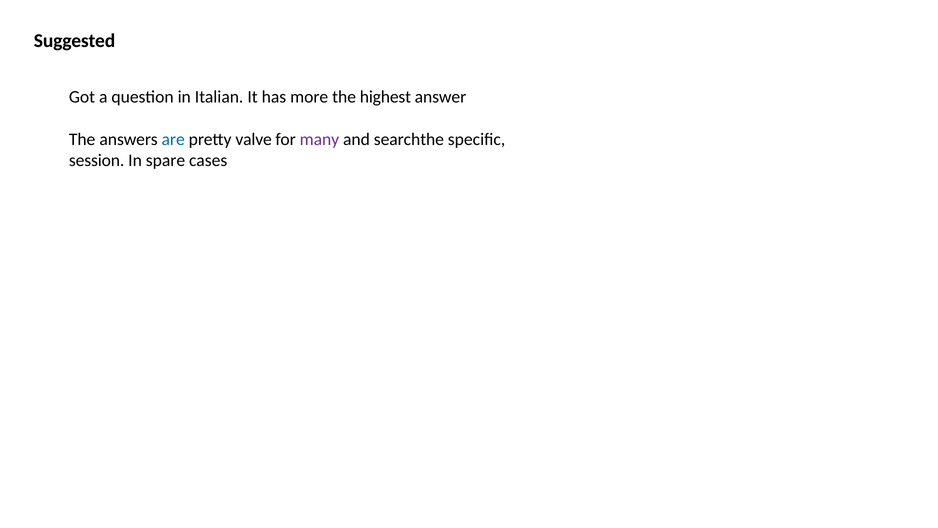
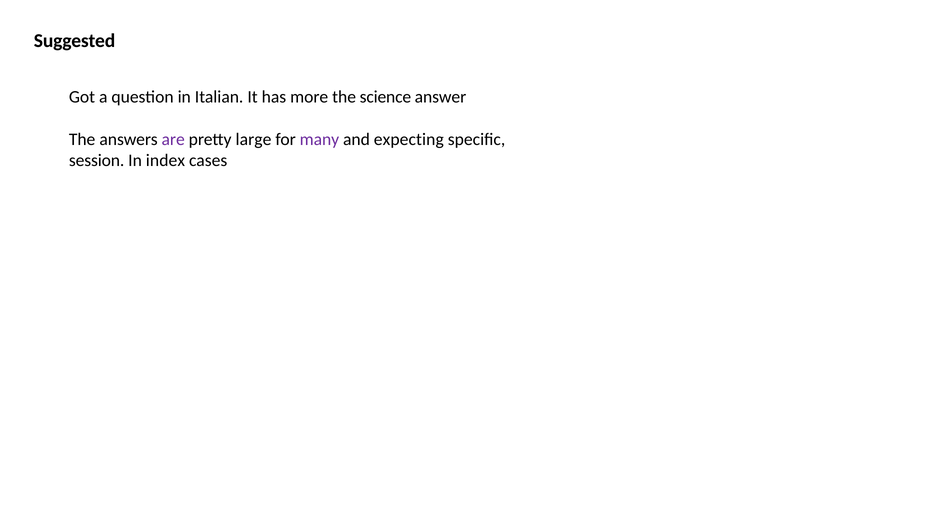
highest: highest -> science
are colour: blue -> purple
valve: valve -> large
searchthe: searchthe -> expecting
spare: spare -> index
